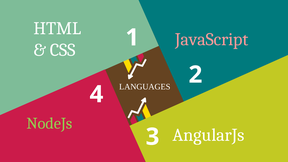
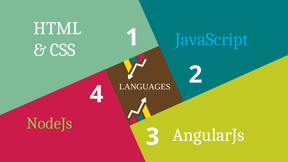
JavaScript colour: pink -> light blue
